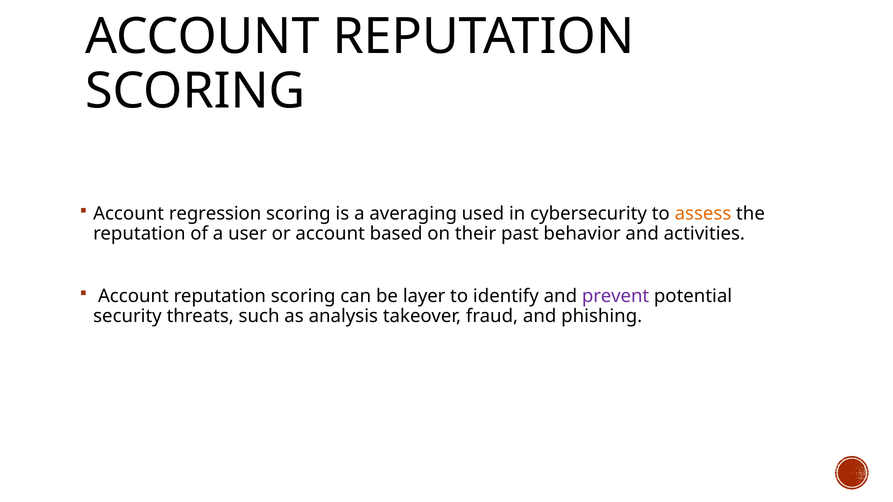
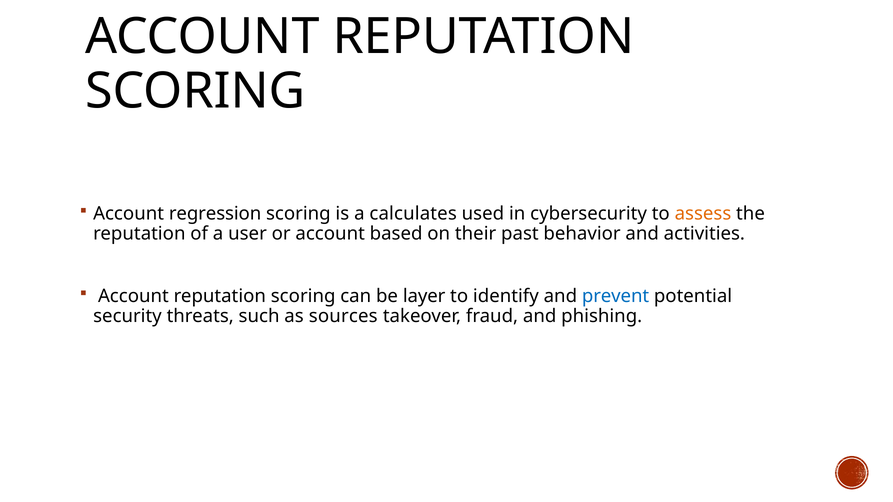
averaging: averaging -> calculates
prevent colour: purple -> blue
analysis: analysis -> sources
